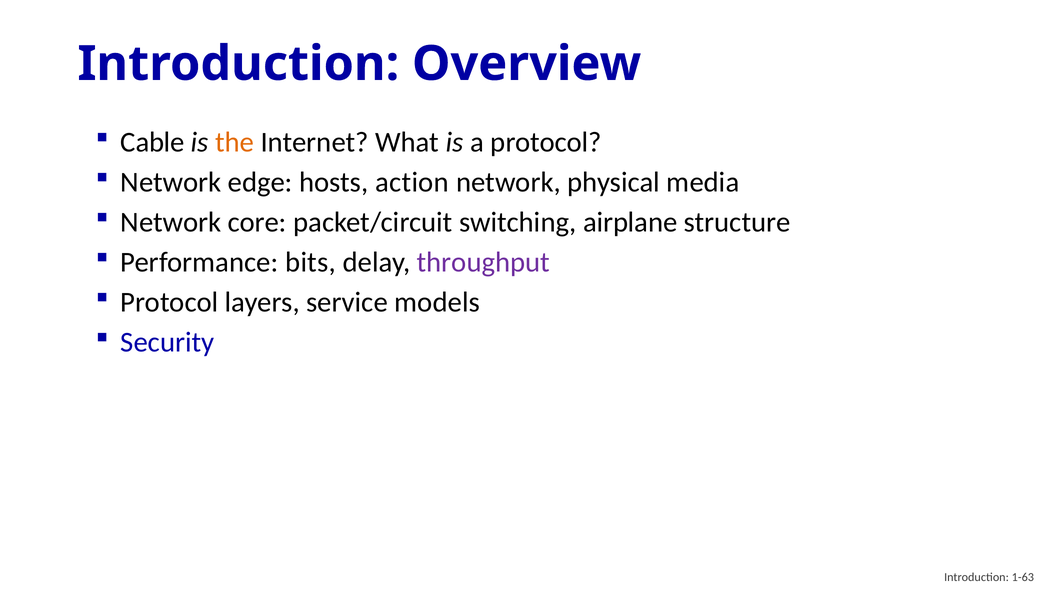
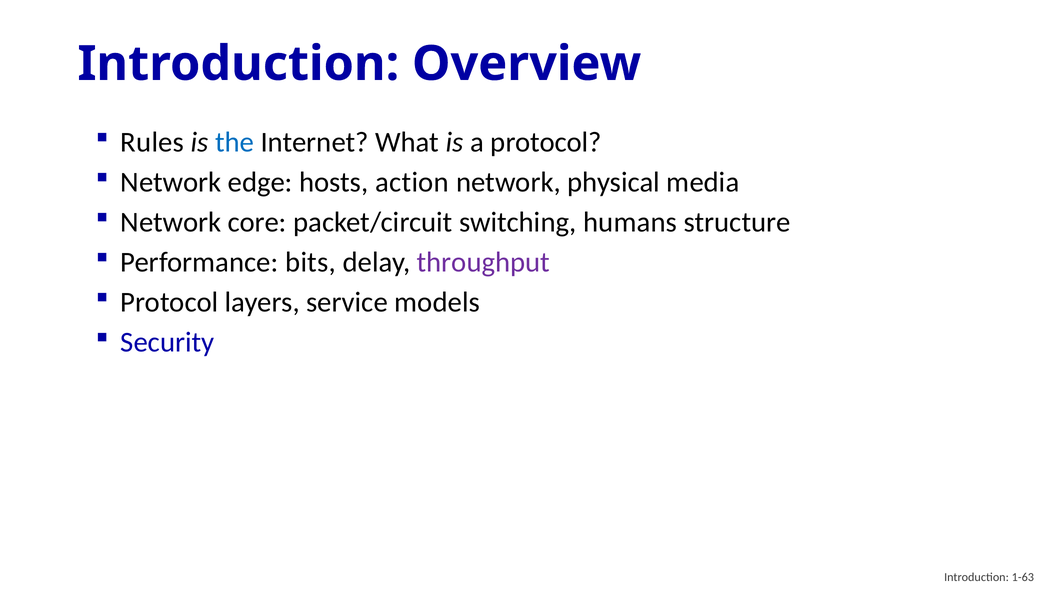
Cable: Cable -> Rules
the colour: orange -> blue
airplane: airplane -> humans
